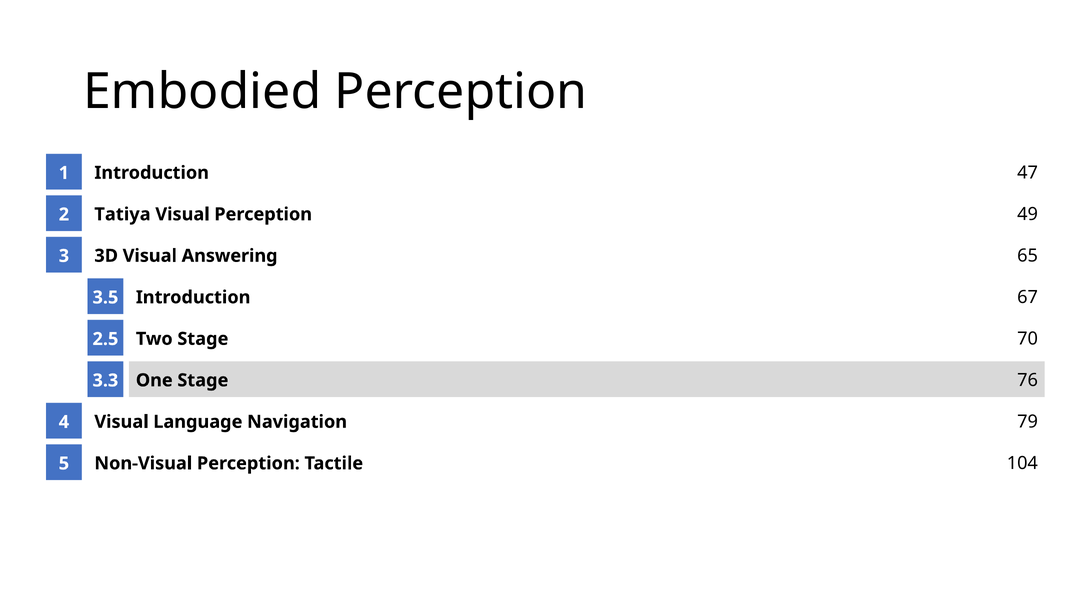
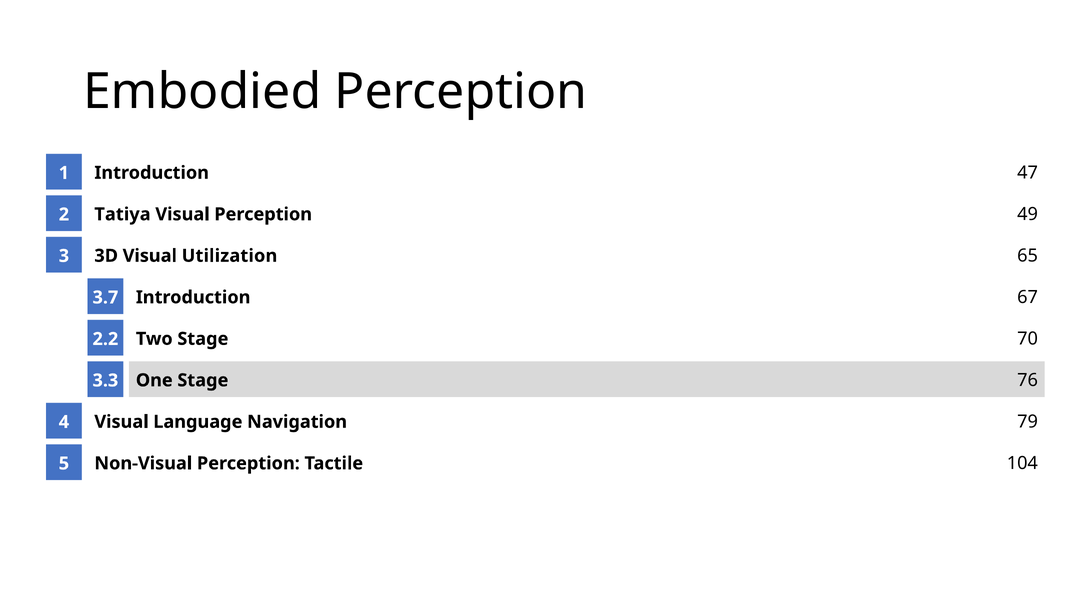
Answering: Answering -> Utilization
3.5: 3.5 -> 3.7
2.5: 2.5 -> 2.2
